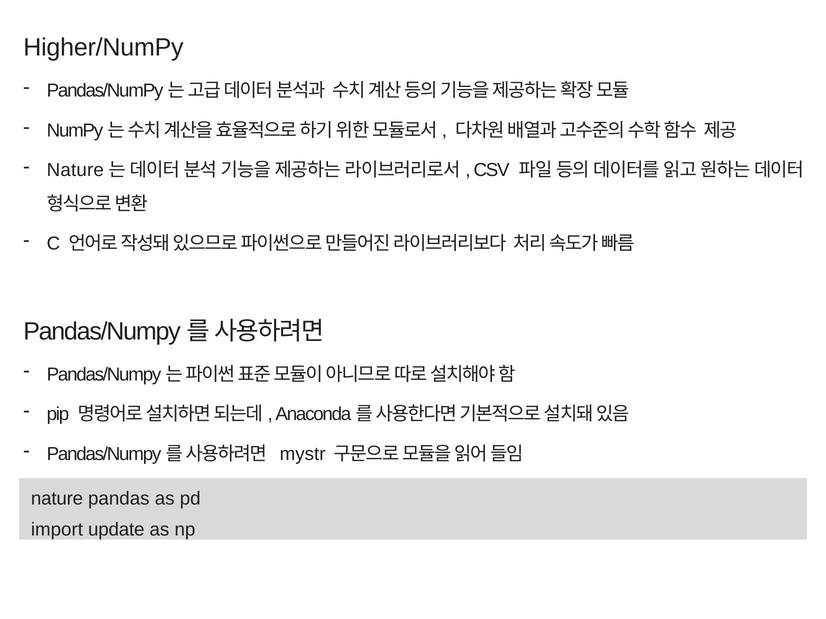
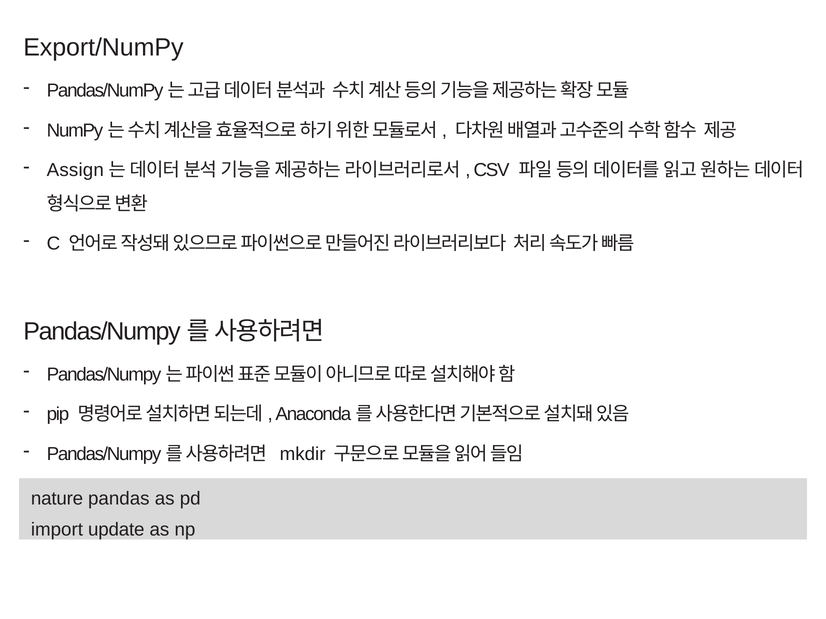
Higher/NumPy: Higher/NumPy -> Export/NumPy
Nature at (75, 170): Nature -> Assign
mystr: mystr -> mkdir
